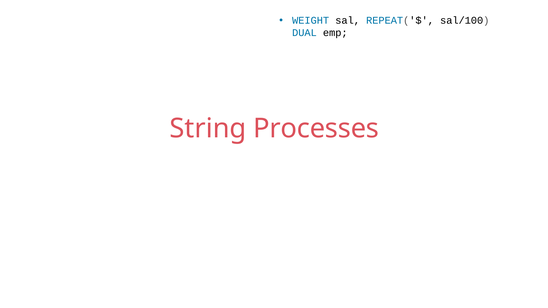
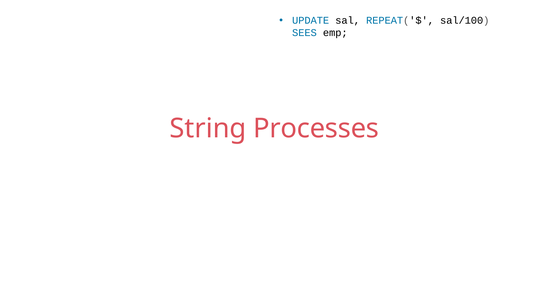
WEIGHT: WEIGHT -> UPDATE
DUAL: DUAL -> SEES
